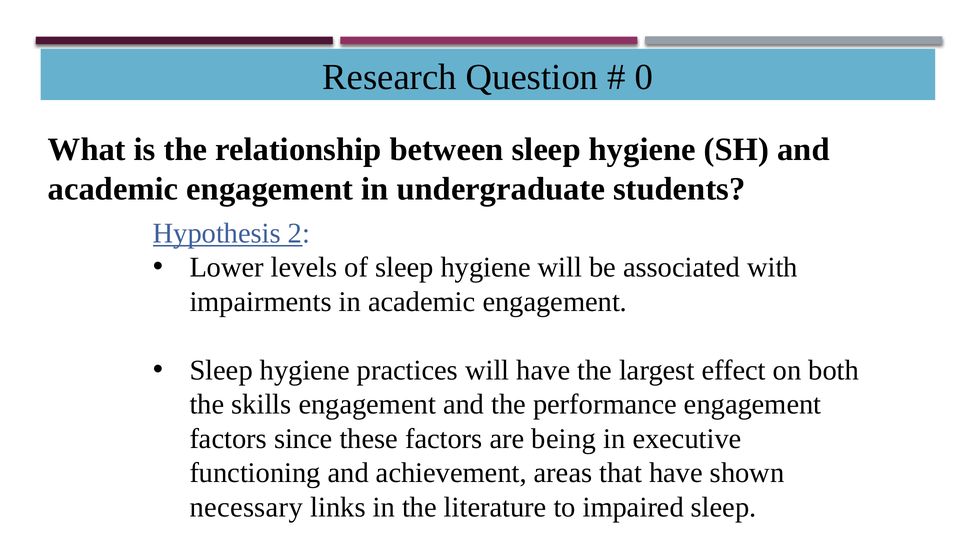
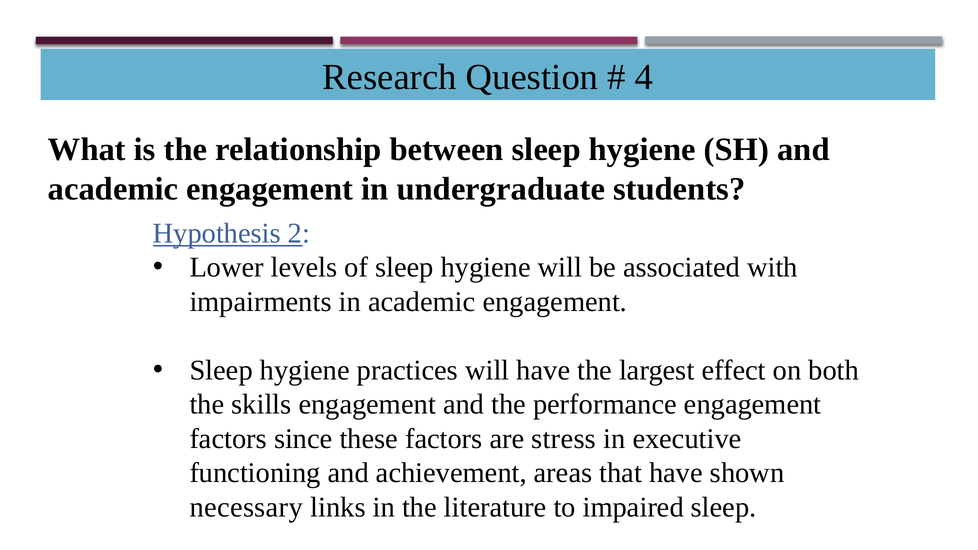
0: 0 -> 4
being: being -> stress
